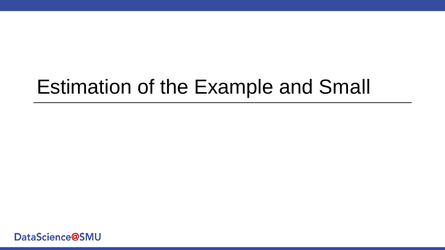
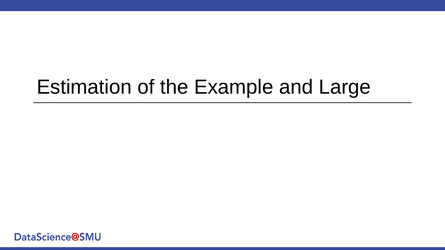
Small: Small -> Large
